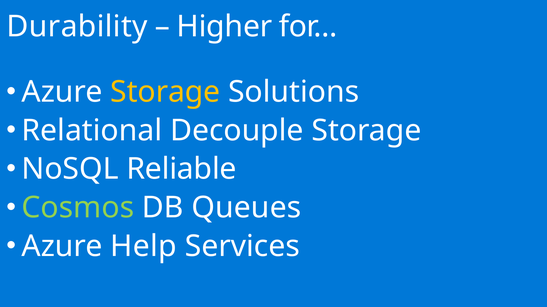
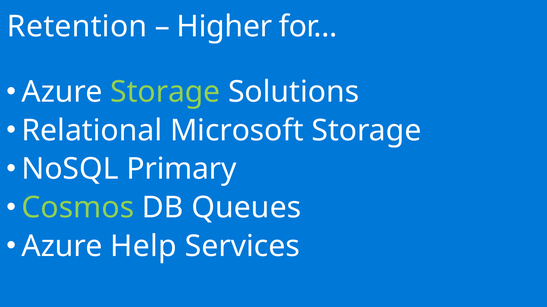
Durability: Durability -> Retention
Storage at (165, 92) colour: yellow -> light green
Decouple: Decouple -> Microsoft
Reliable: Reliable -> Primary
